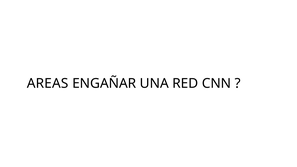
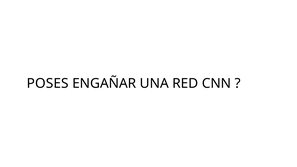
AREAS: AREAS -> POSES
